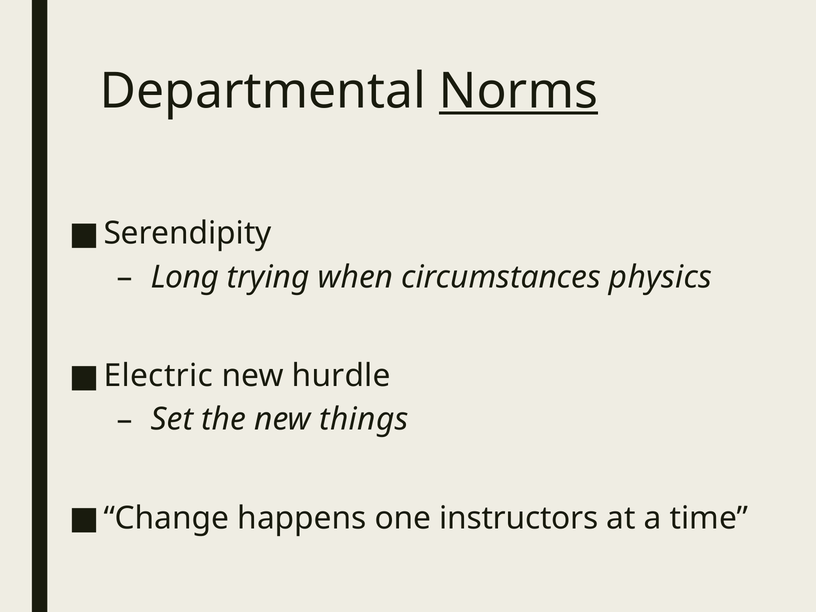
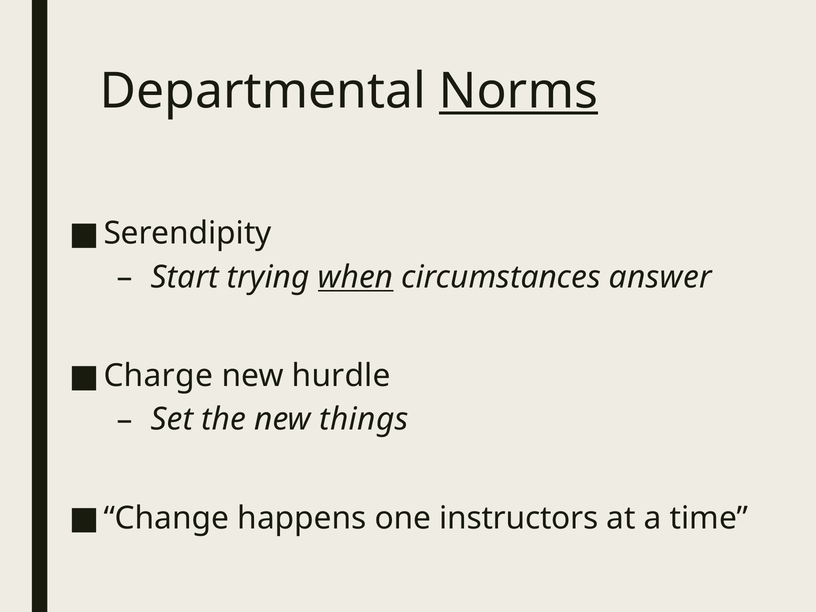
Long: Long -> Start
when underline: none -> present
physics: physics -> answer
Electric: Electric -> Charge
